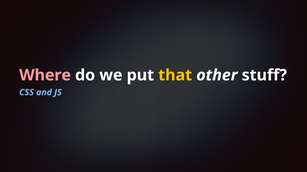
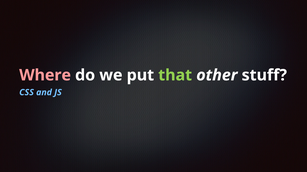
that colour: yellow -> light green
